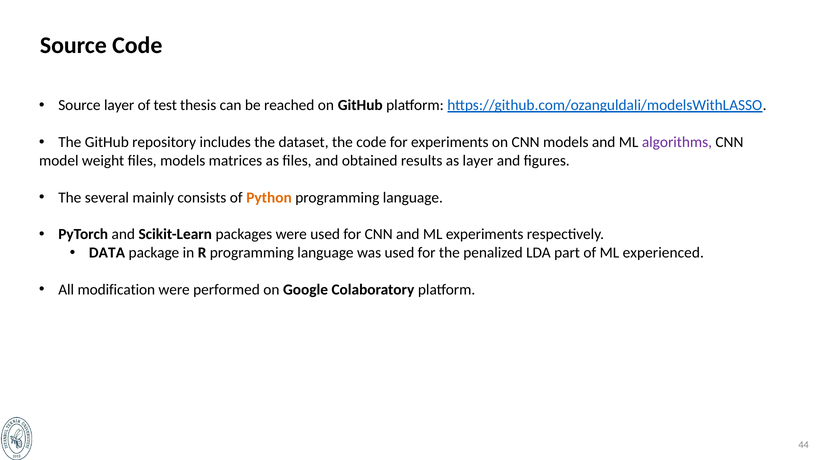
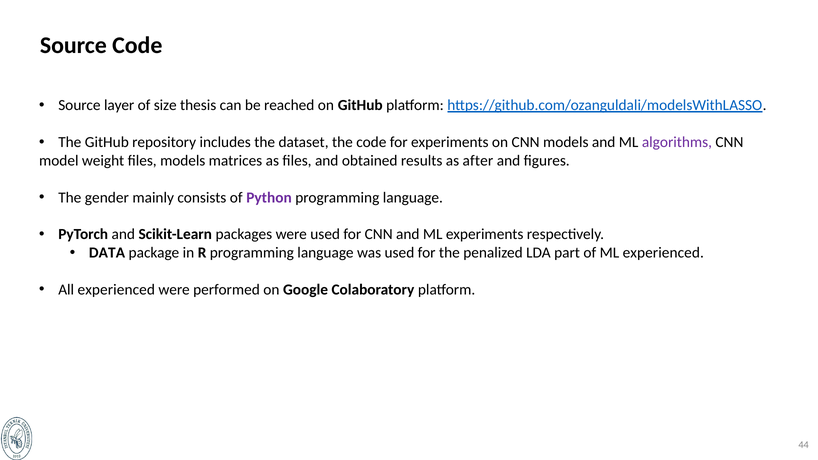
test: test -> size
as layer: layer -> after
several: several -> gender
Python colour: orange -> purple
All modification: modification -> experienced
